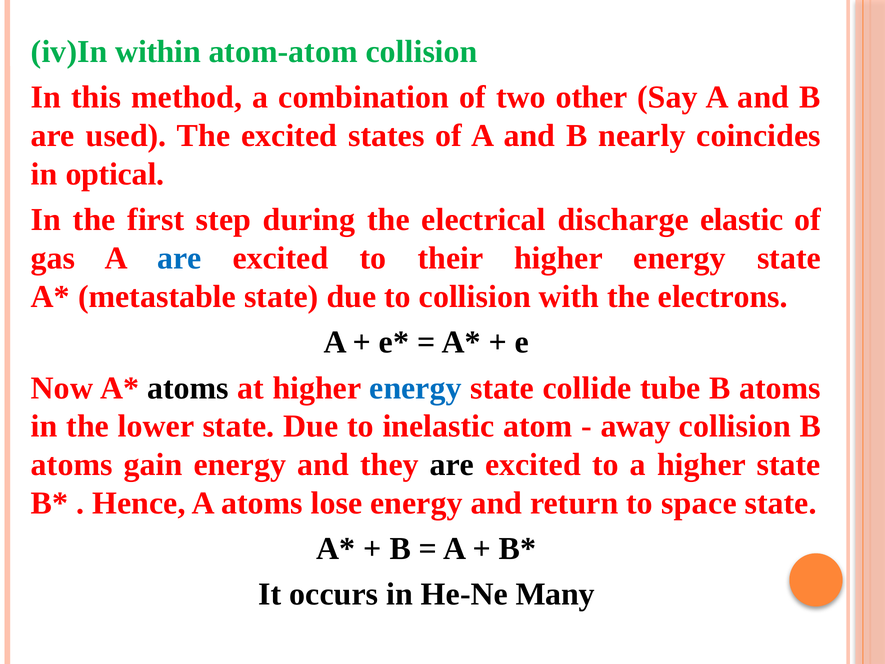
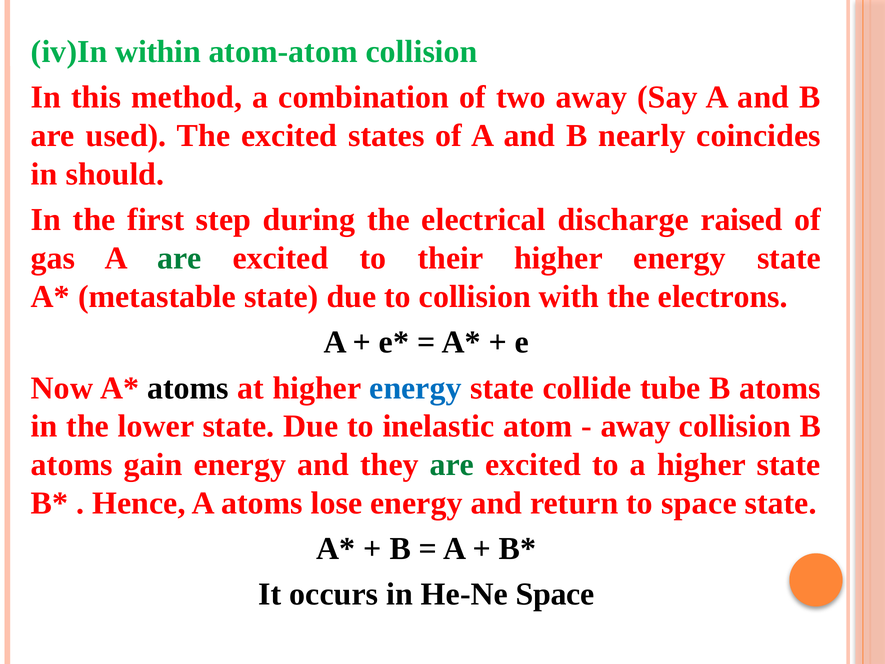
two other: other -> away
optical: optical -> should
elastic: elastic -> raised
are at (179, 258) colour: blue -> green
are at (452, 464) colour: black -> green
He-Ne Many: Many -> Space
